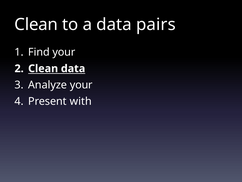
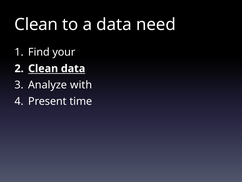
pairs: pairs -> need
Analyze your: your -> with
with: with -> time
